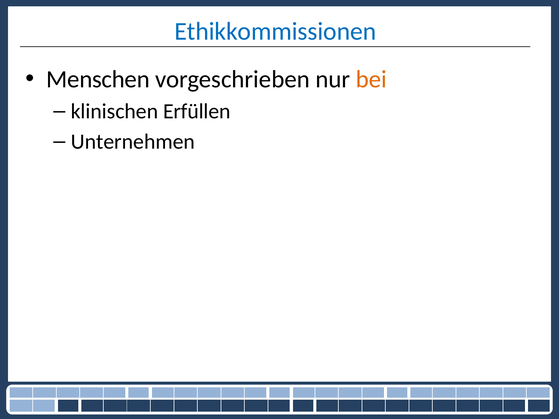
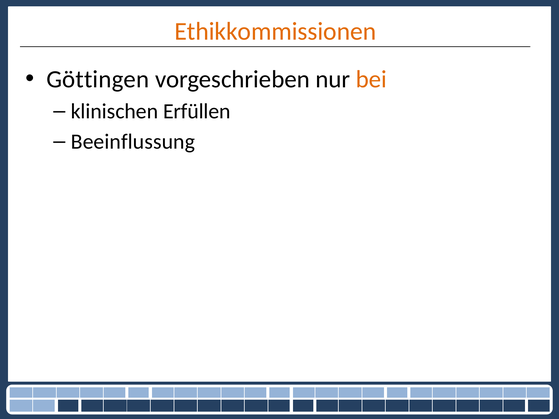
Ethikkommissionen colour: blue -> orange
Menschen: Menschen -> Göttingen
Unternehmen: Unternehmen -> Beeinflussung
